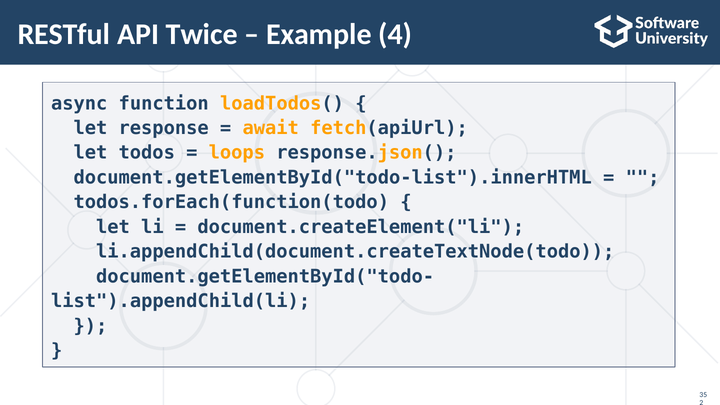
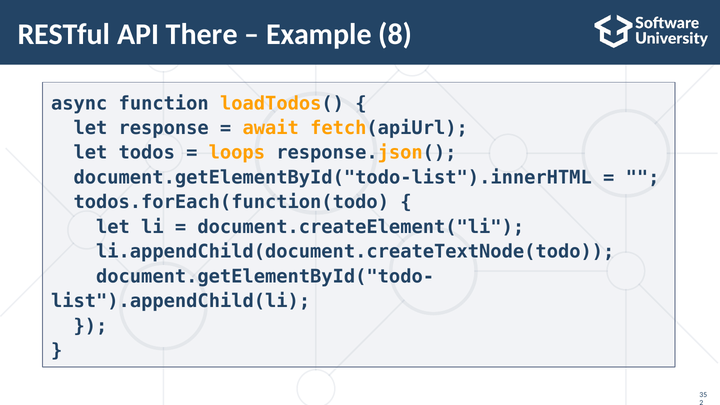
Twice: Twice -> There
4: 4 -> 8
